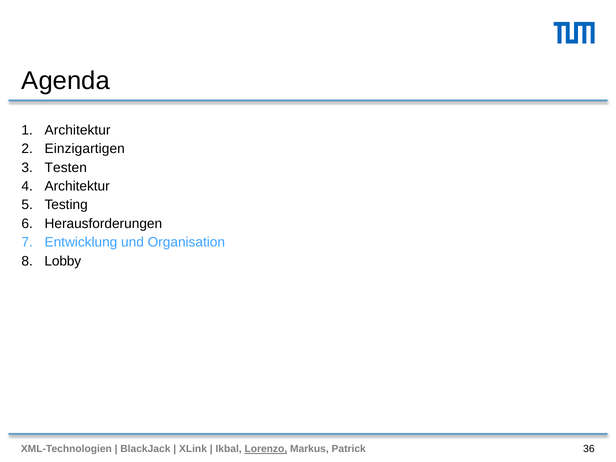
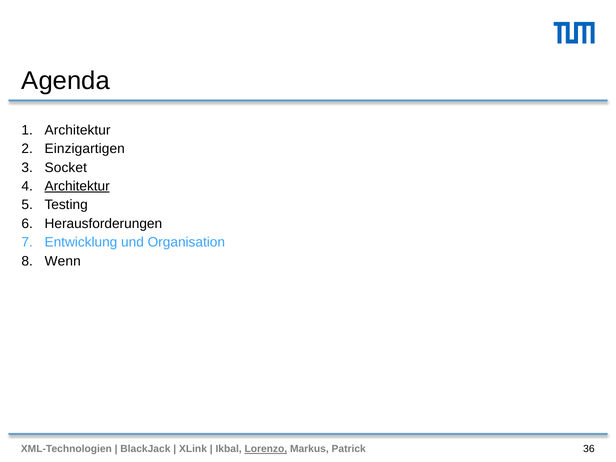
Testen: Testen -> Socket
Architektur at (77, 186) underline: none -> present
Lobby: Lobby -> Wenn
